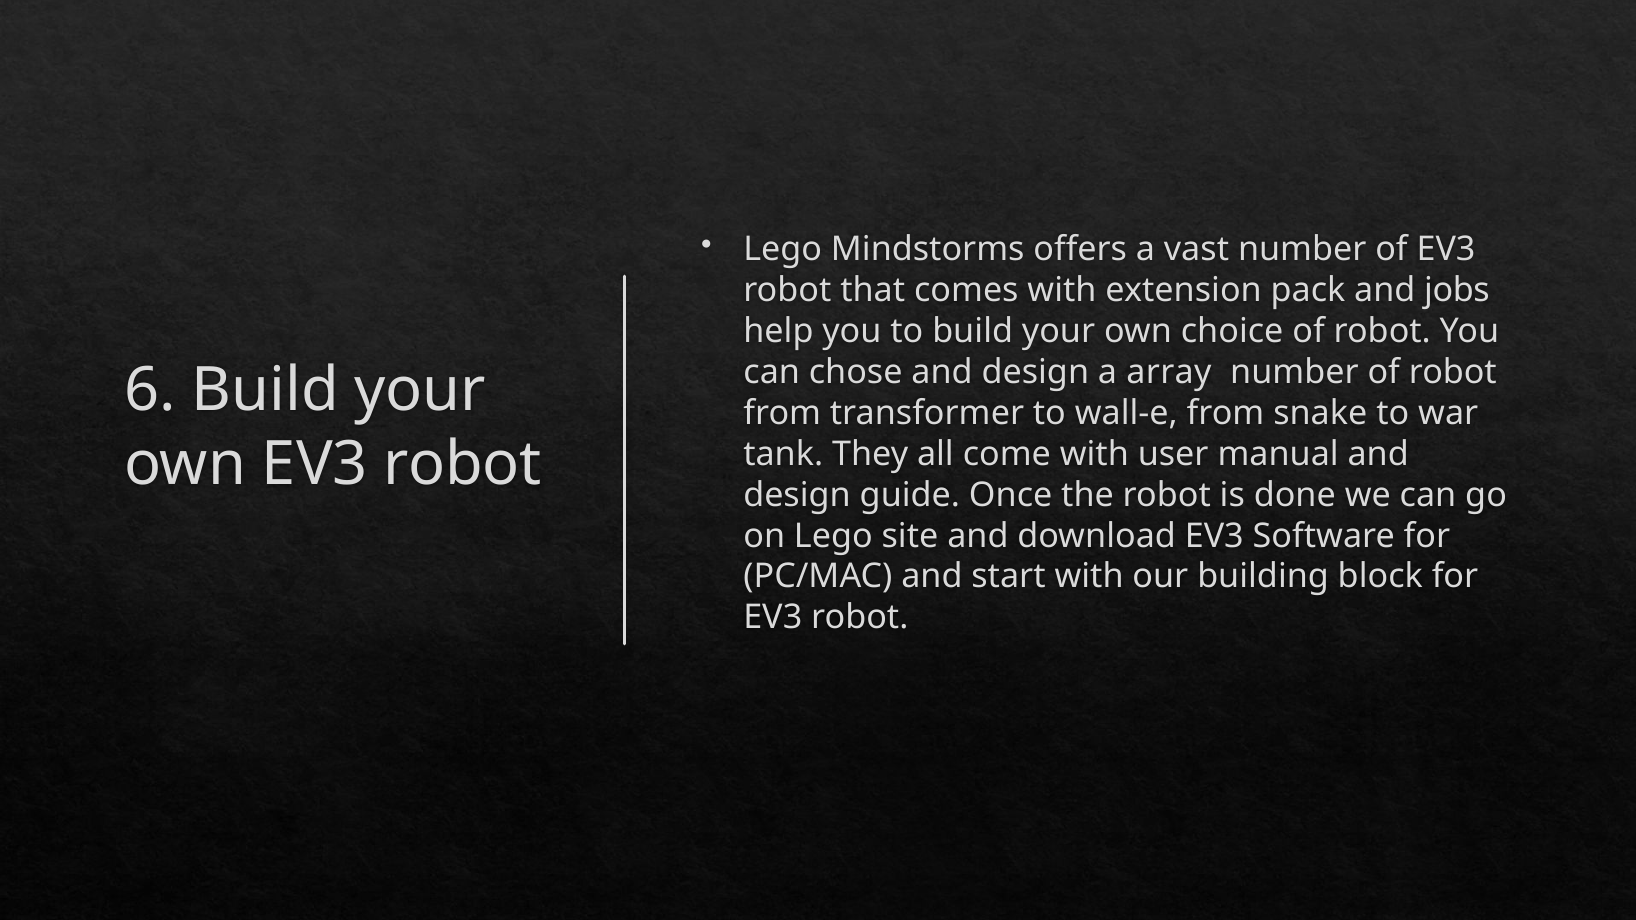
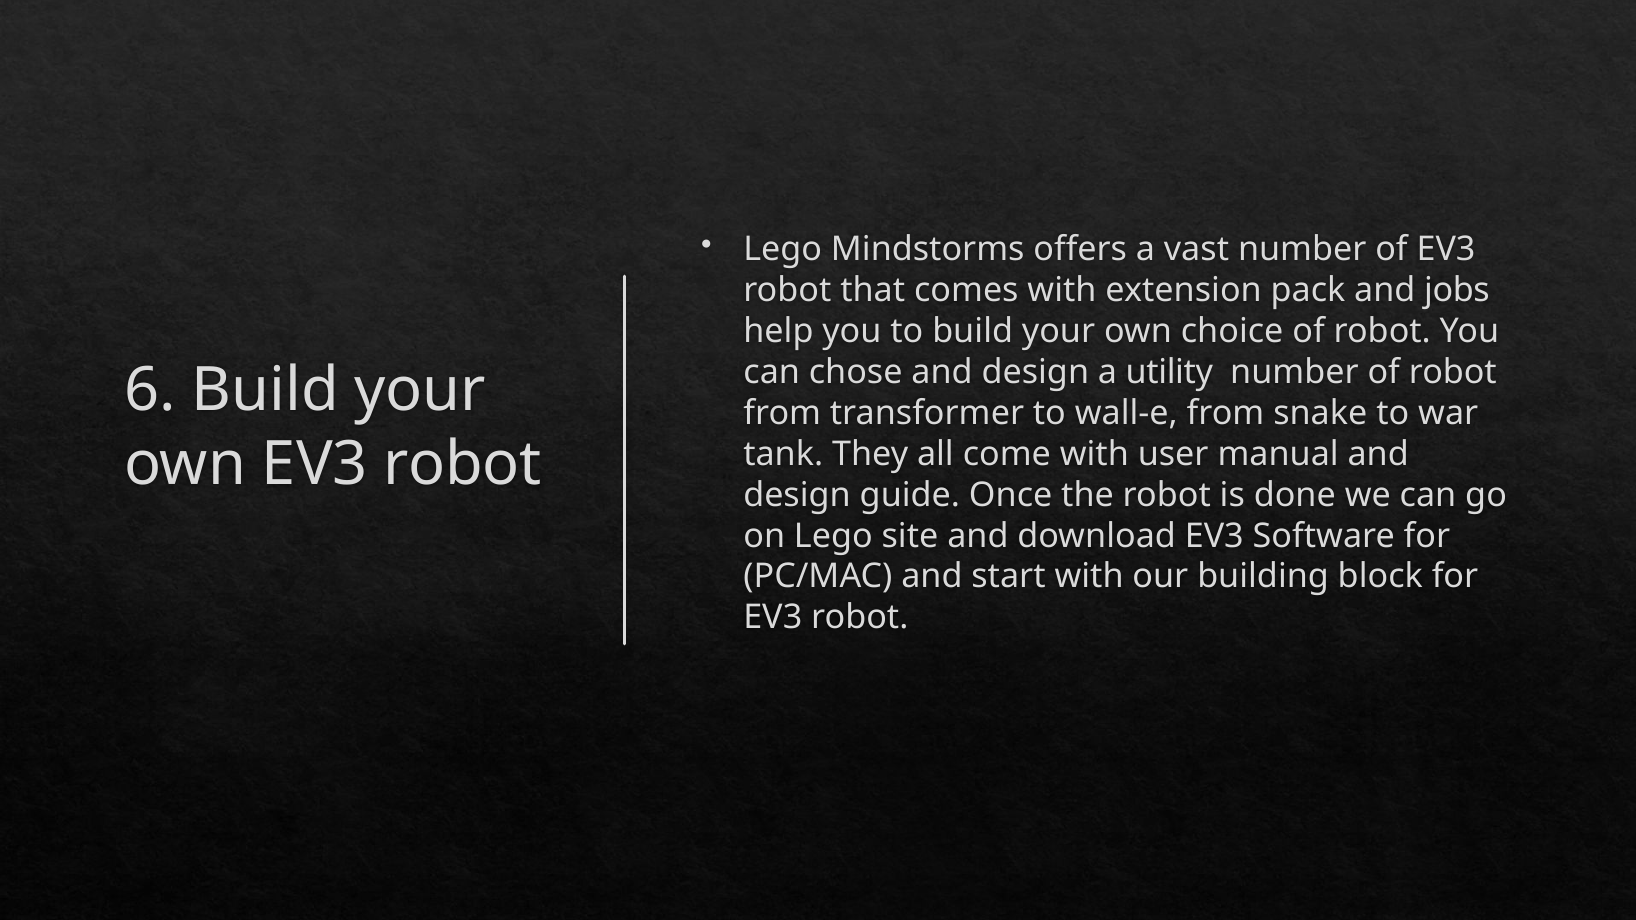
array: array -> utility
